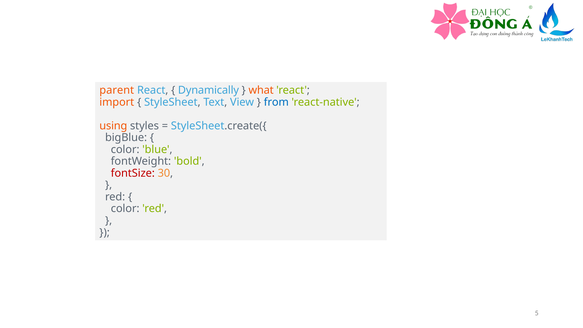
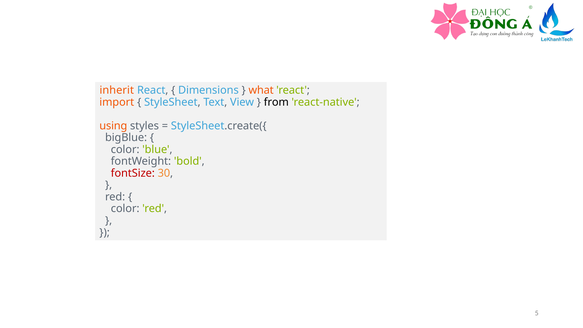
parent: parent -> inherit
Dynamically: Dynamically -> Dimensions
from colour: blue -> black
